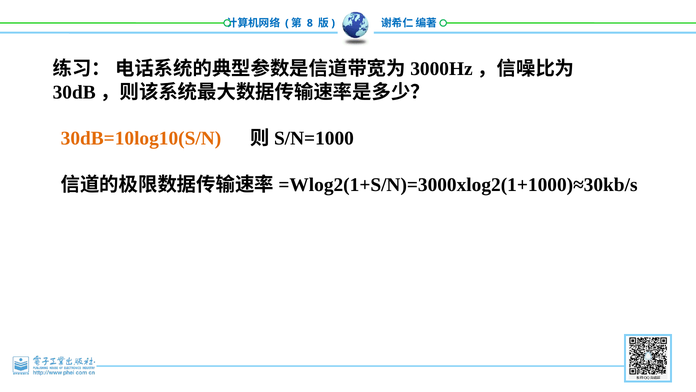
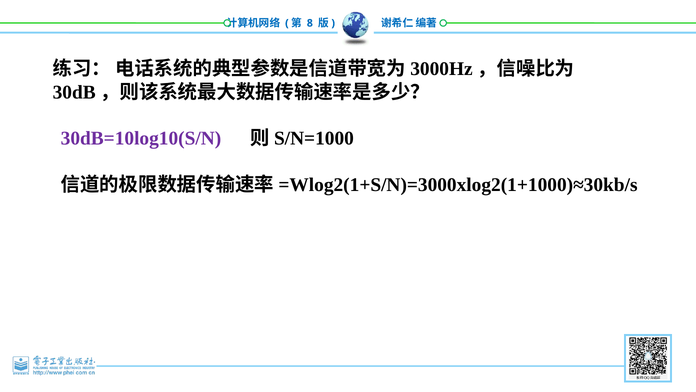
30dB=10log10(S/N colour: orange -> purple
